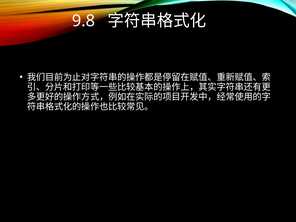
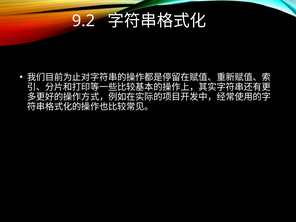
9.8: 9.8 -> 9.2
